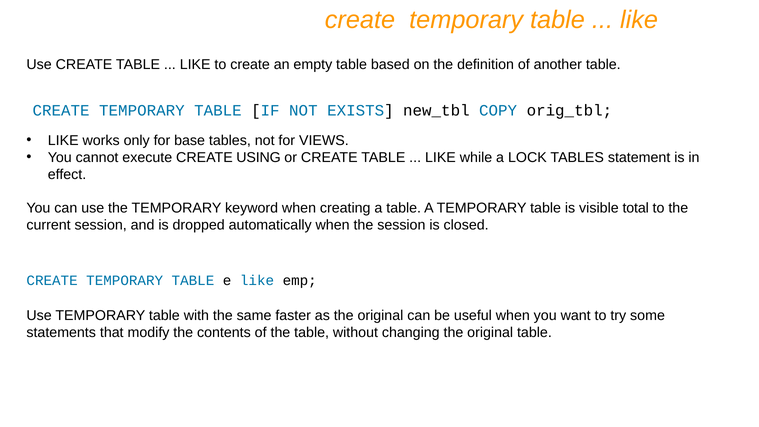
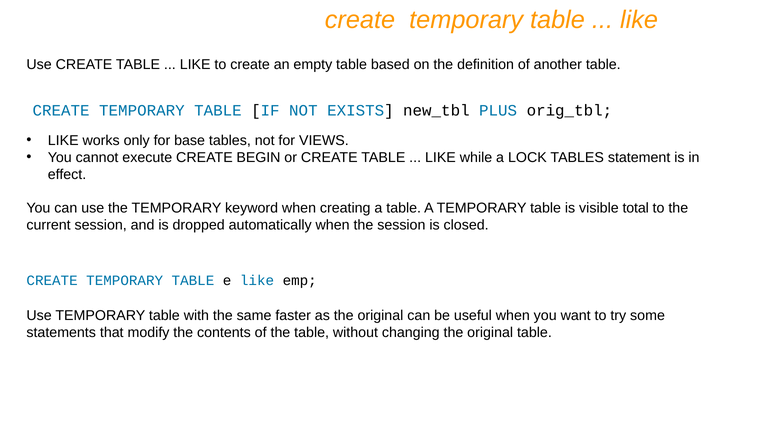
COPY: COPY -> PLUS
USING: USING -> BEGIN
